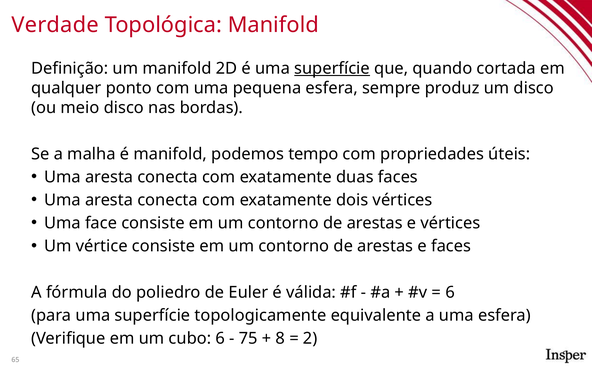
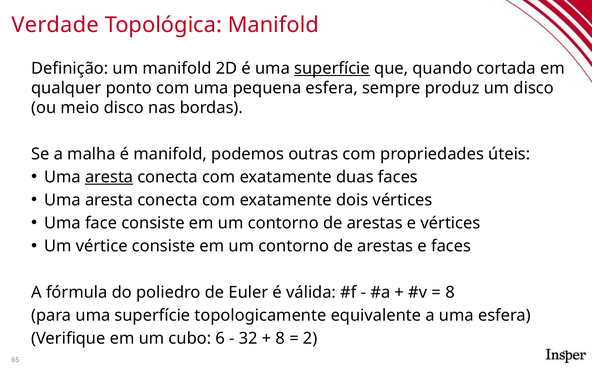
tempo: tempo -> outras
aresta at (109, 177) underline: none -> present
6 at (450, 292): 6 -> 8
75: 75 -> 32
